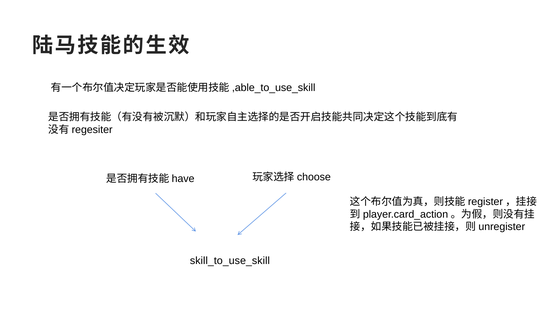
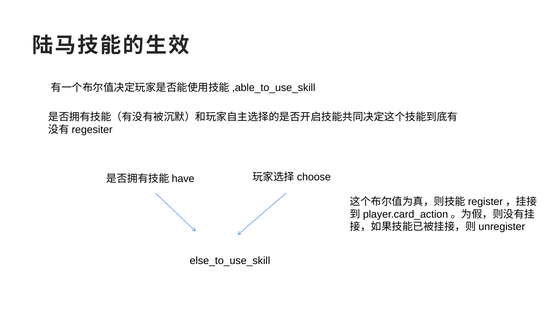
skill_to_use_skill: skill_to_use_skill -> else_to_use_skill
